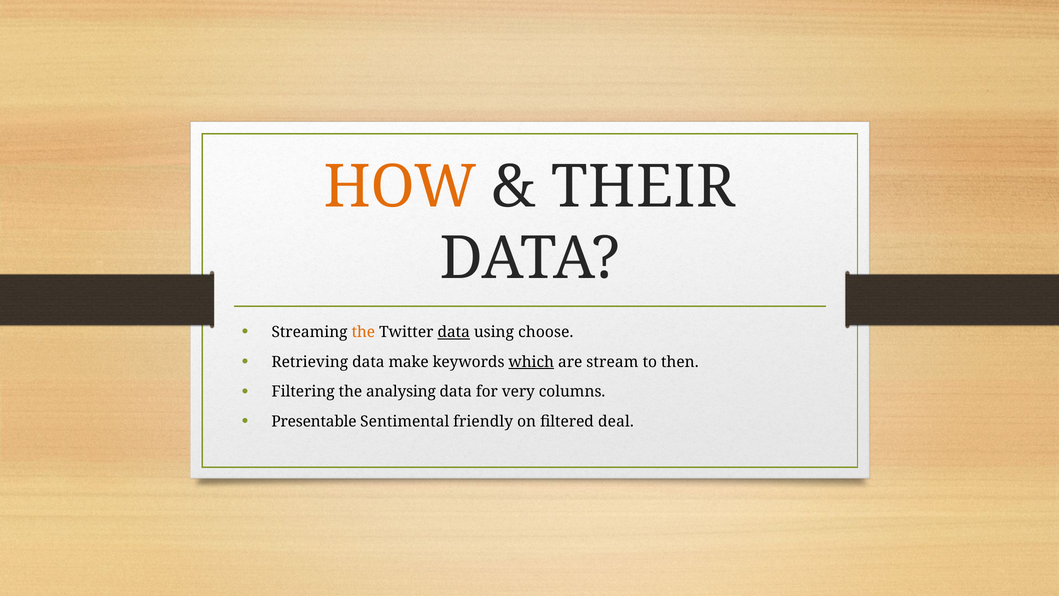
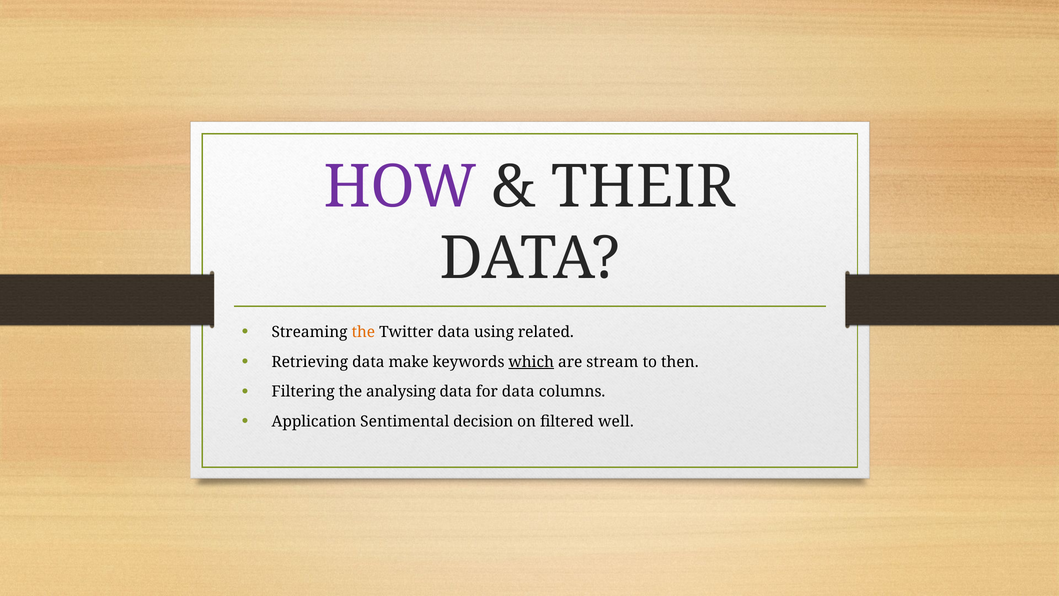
HOW colour: orange -> purple
data at (454, 332) underline: present -> none
choose: choose -> related
for very: very -> data
Presentable: Presentable -> Application
friendly: friendly -> decision
deal: deal -> well
